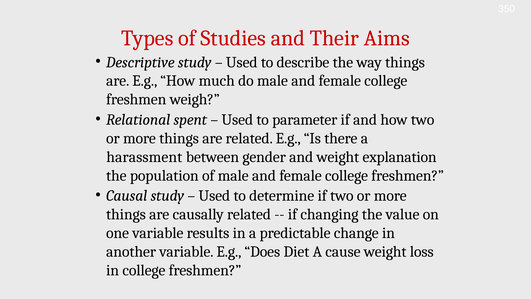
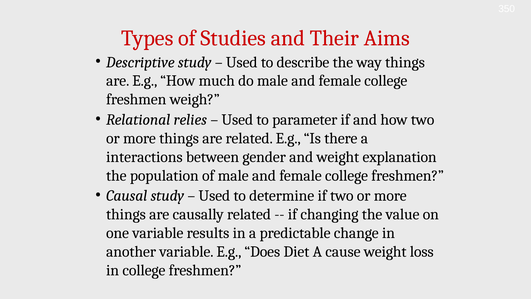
spent: spent -> relies
harassment: harassment -> interactions
